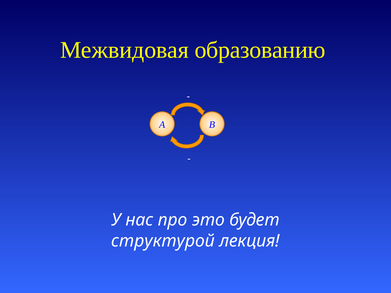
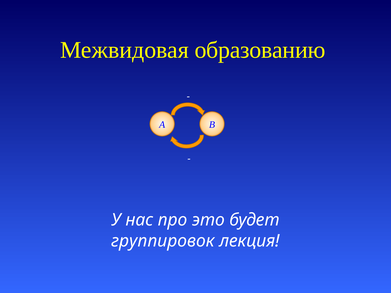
структурой: структурой -> группировок
